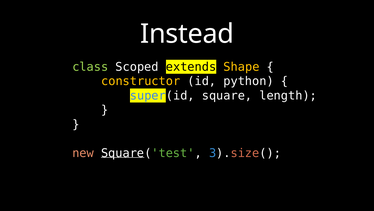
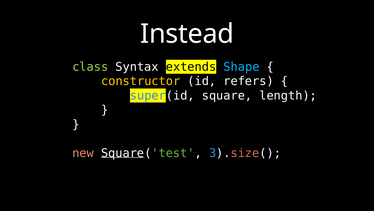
Scoped: Scoped -> Syntax
Shape colour: yellow -> light blue
python: python -> refers
